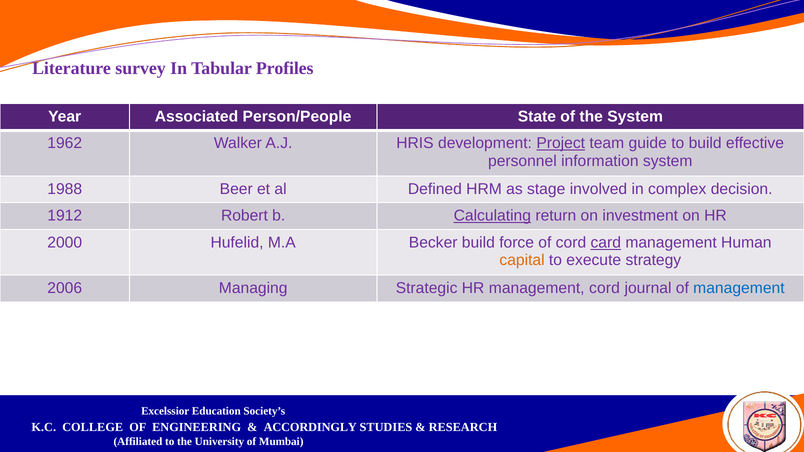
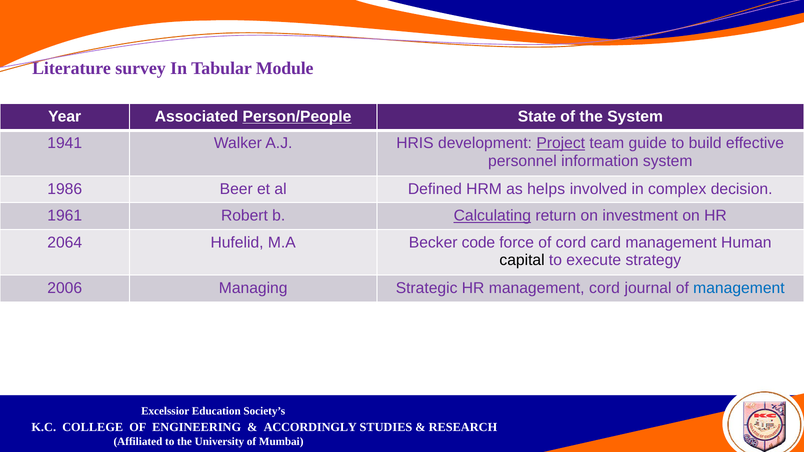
Profiles: Profiles -> Module
Person/People underline: none -> present
1962: 1962 -> 1941
1988: 1988 -> 1986
stage: stage -> helps
1912: 1912 -> 1961
2000: 2000 -> 2064
Becker build: build -> code
card underline: present -> none
capital colour: orange -> black
